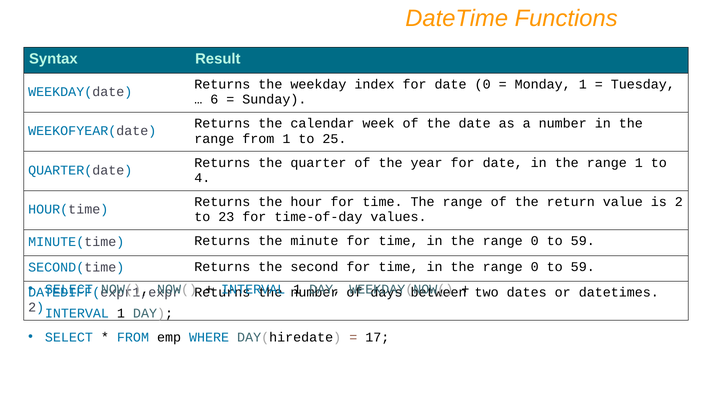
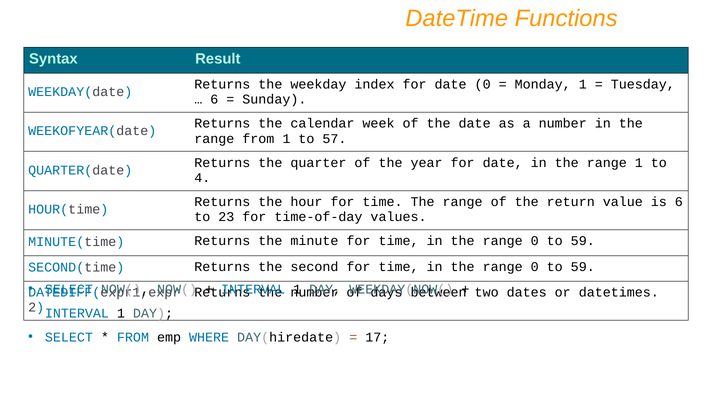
25: 25 -> 57
is 2: 2 -> 6
